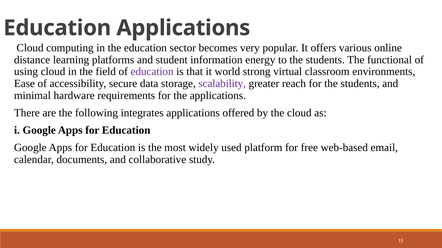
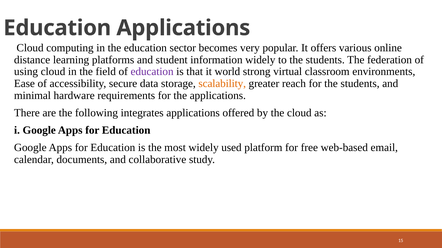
information energy: energy -> widely
functional: functional -> federation
scalability colour: purple -> orange
